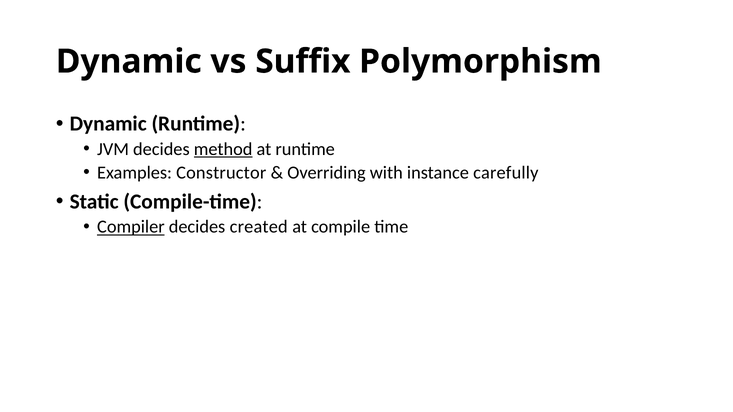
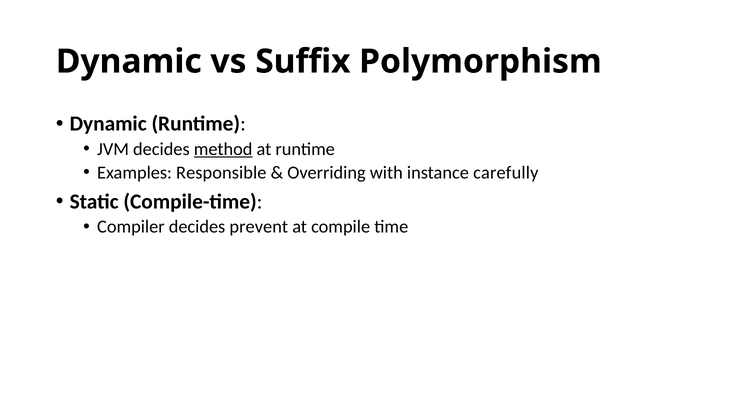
Constructor: Constructor -> Responsible
Compiler underline: present -> none
created: created -> prevent
